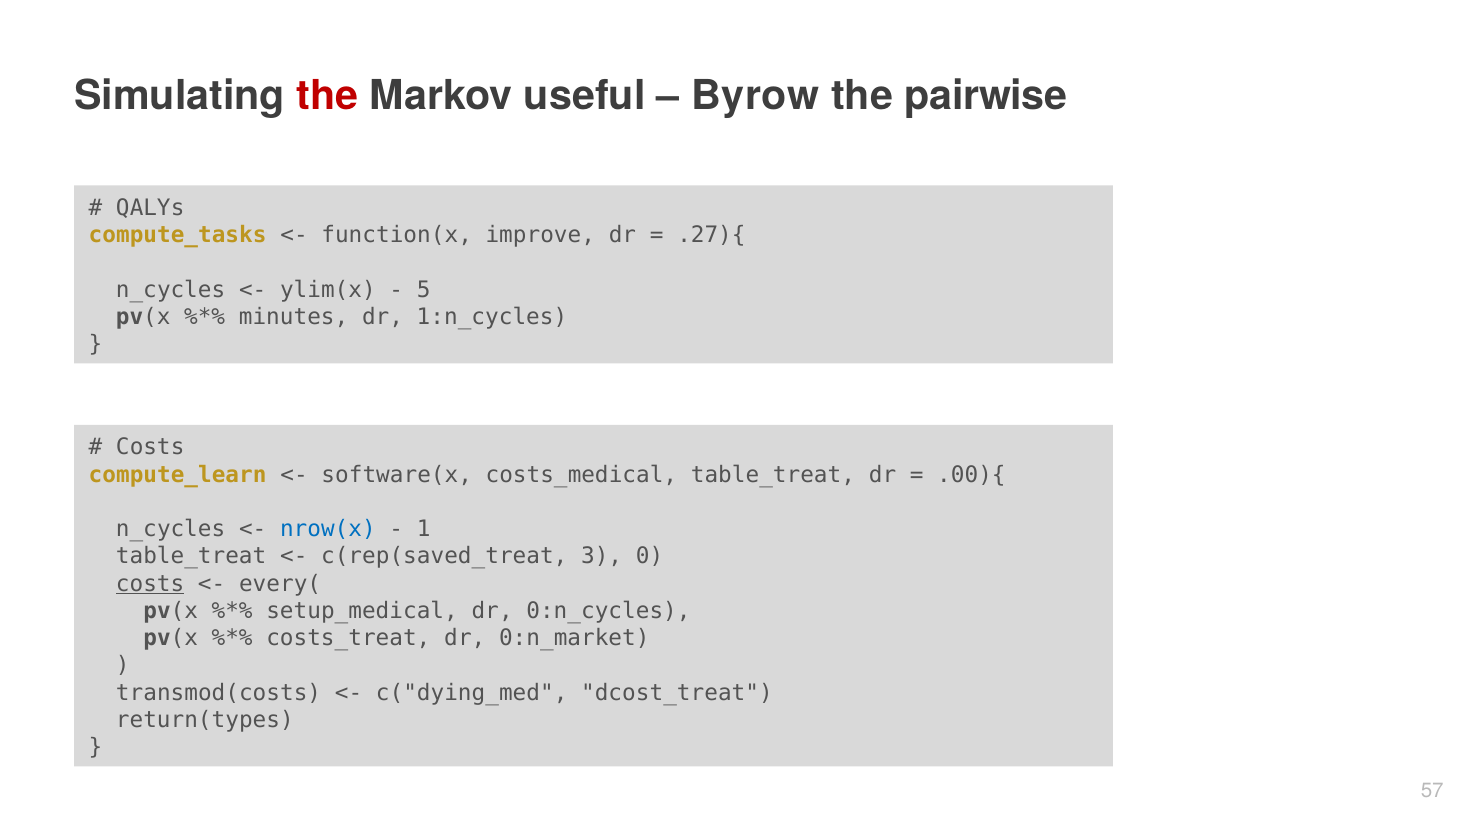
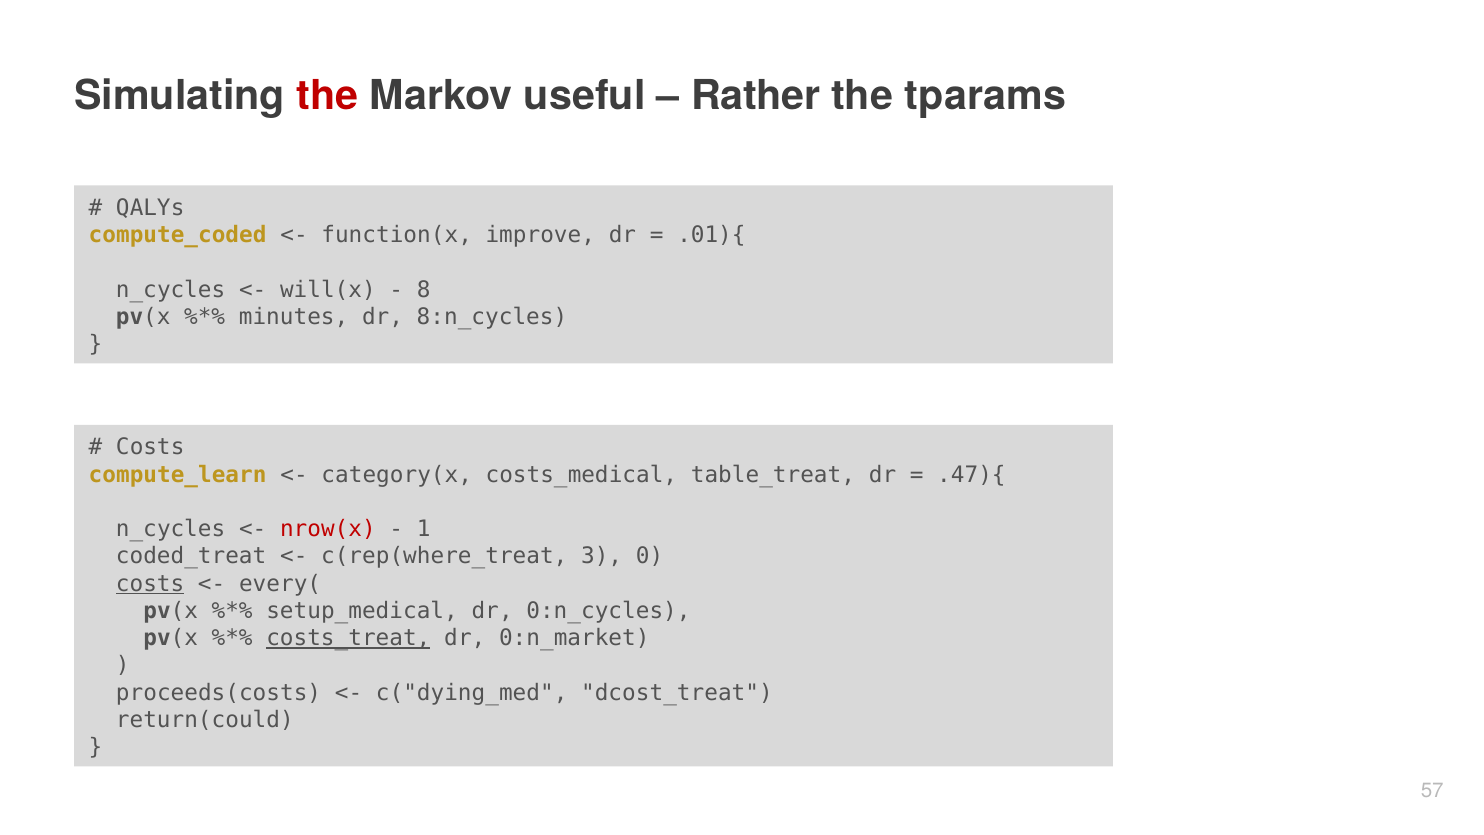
Byrow: Byrow -> Rather
pairwise: pairwise -> tparams
compute_tasks: compute_tasks -> compute_coded
.27){: .27){ -> .01){
ylim(x: ylim(x -> will(x
5: 5 -> 8
1:n_cycles: 1:n_cycles -> 8:n_cycles
software(x: software(x -> category(x
.00){: .00){ -> .47){
nrow(x colour: blue -> red
table_treat at (191, 556): table_treat -> coded_treat
c(rep(saved_treat: c(rep(saved_treat -> c(rep(where_treat
costs_treat underline: none -> present
transmod(costs: transmod(costs -> proceeds(costs
return(types: return(types -> return(could
